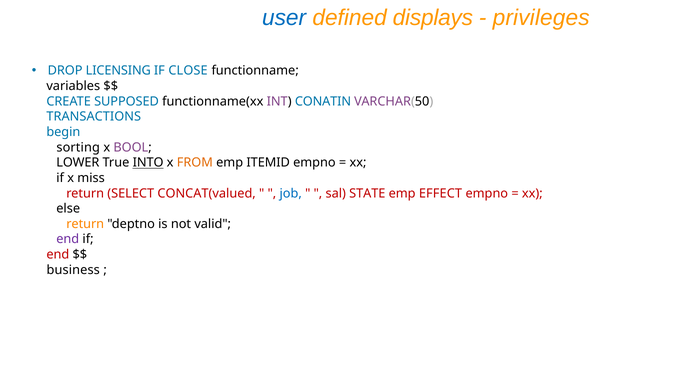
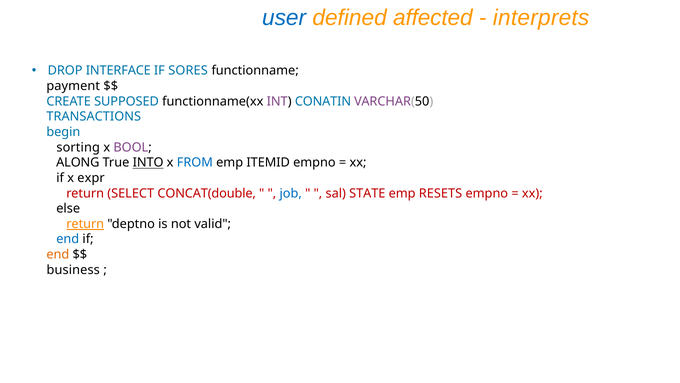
displays: displays -> affected
privileges: privileges -> interprets
LICENSING: LICENSING -> INTERFACE
CLOSE: CLOSE -> SORES
variables: variables -> payment
LOWER: LOWER -> ALONG
FROM colour: orange -> blue
miss: miss -> expr
CONCAT(valued: CONCAT(valued -> CONCAT(double
EFFECT: EFFECT -> RESETS
return at (85, 224) underline: none -> present
end at (68, 239) colour: purple -> blue
end at (58, 254) colour: red -> orange
